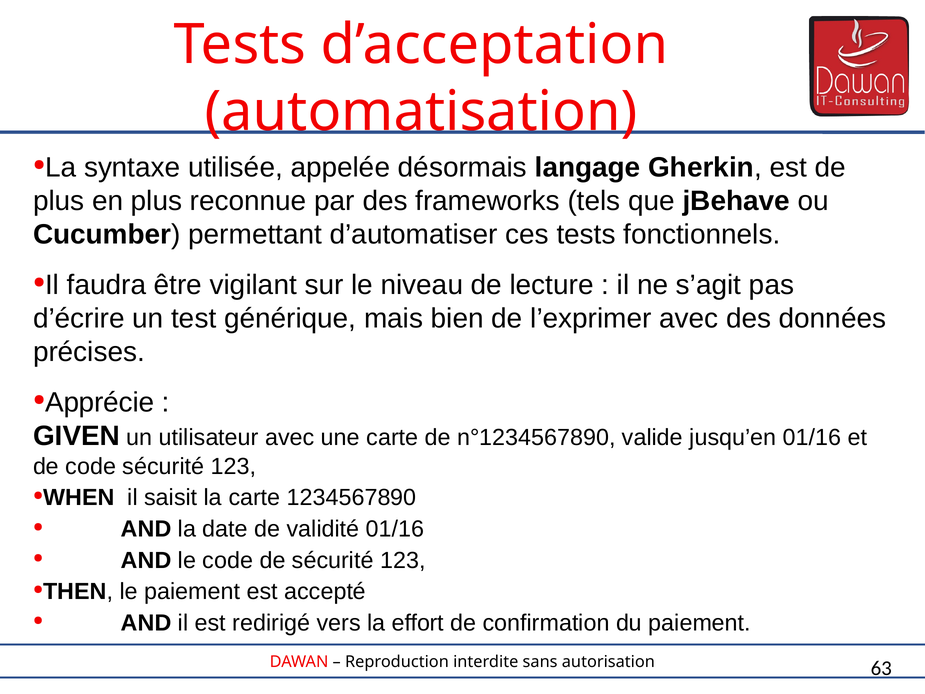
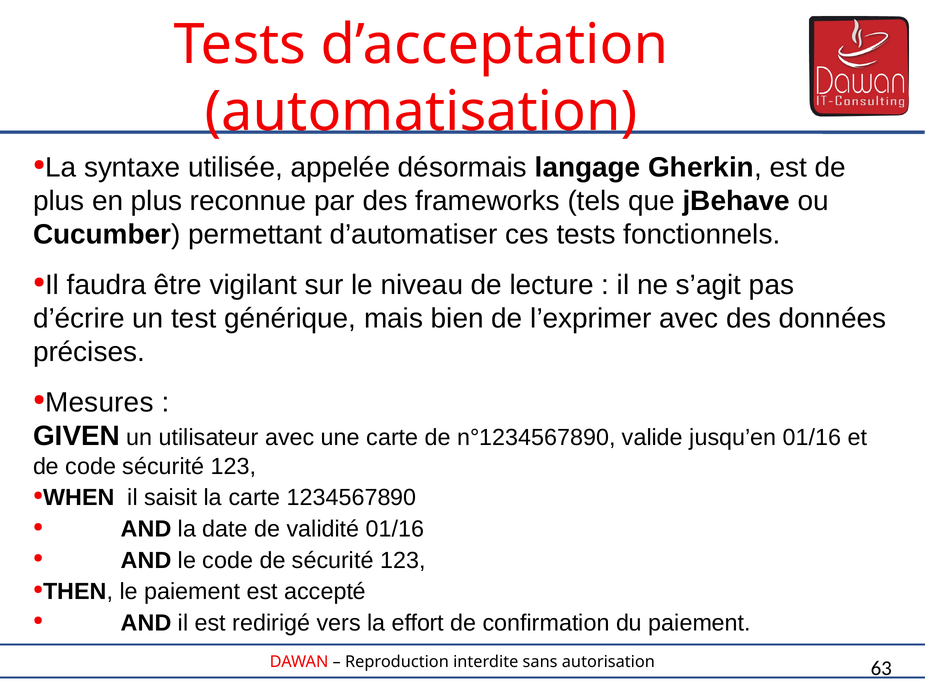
Apprécie: Apprécie -> Mesures
